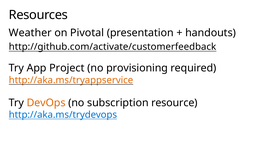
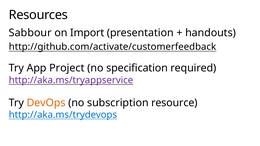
Weather: Weather -> Sabbour
Pivotal: Pivotal -> Import
provisioning: provisioning -> specification
http://aka.ms/tryappservice colour: orange -> purple
